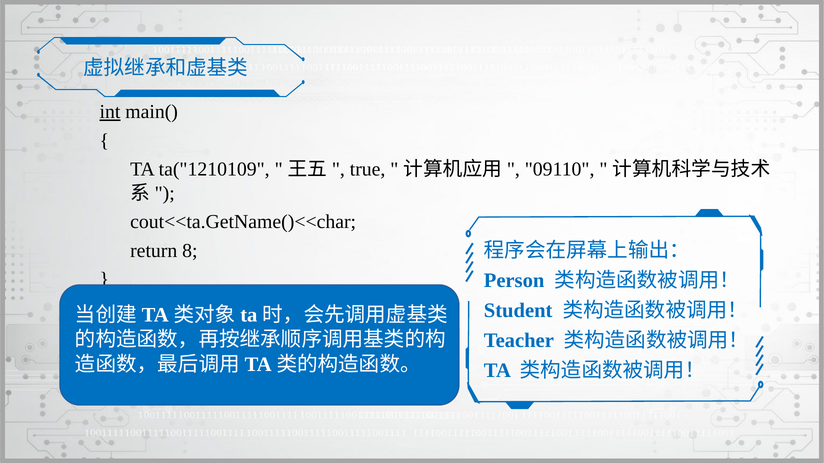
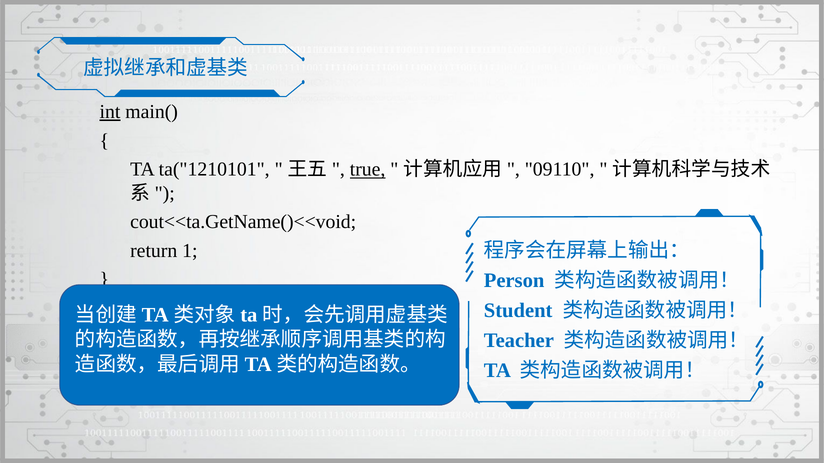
ta("1210109: ta("1210109 -> ta("1210101
true underline: none -> present
cout<<ta.GetName()<<char: cout<<ta.GetName()<<char -> cout<<ta.GetName()<<void
8: 8 -> 1
